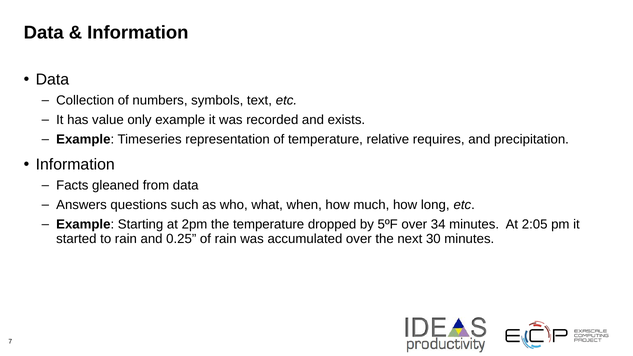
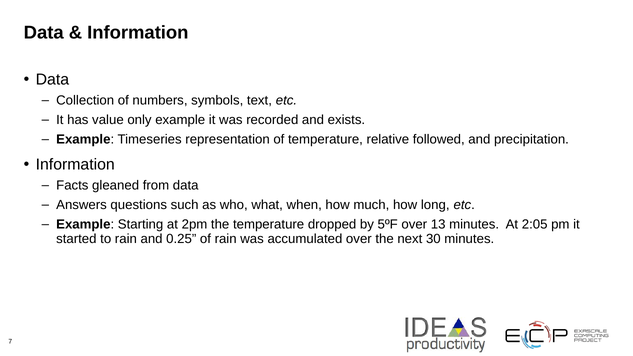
requires: requires -> followed
34: 34 -> 13
